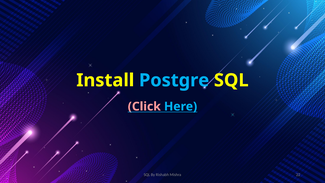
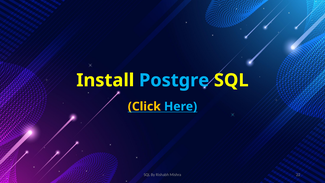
Click colour: pink -> yellow
